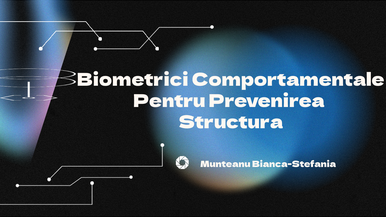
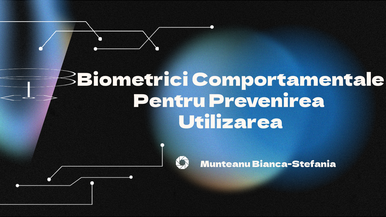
Structura: Structura -> Utilizarea
